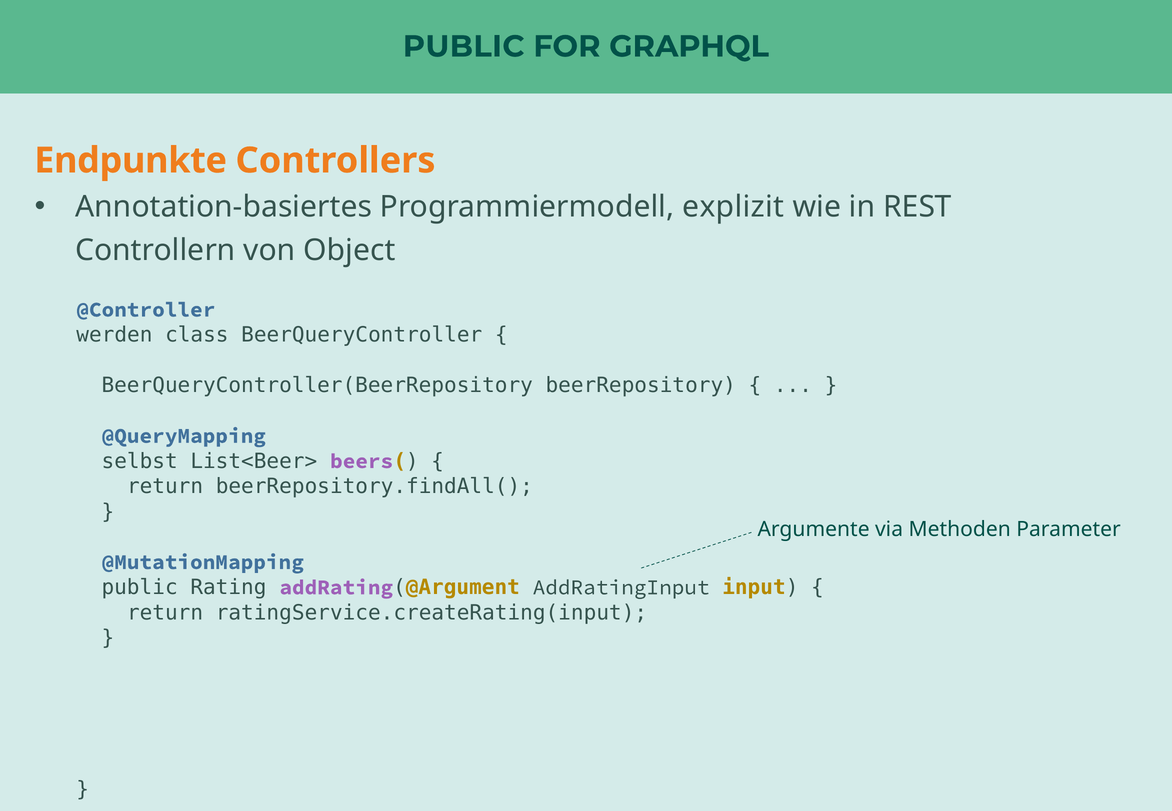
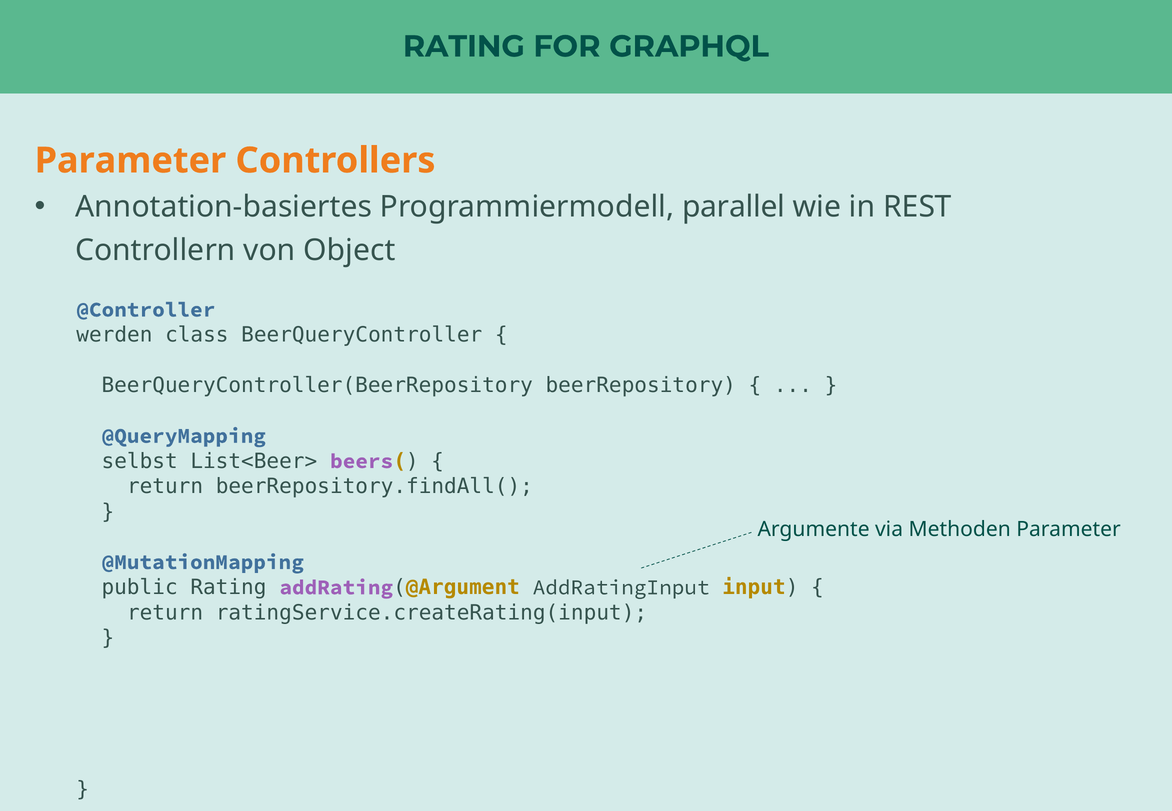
PUBLIC at (464, 46): PUBLIC -> RATING
Endpunkte at (131, 161): Endpunkte -> Parameter
explizit: explizit -> parallel
